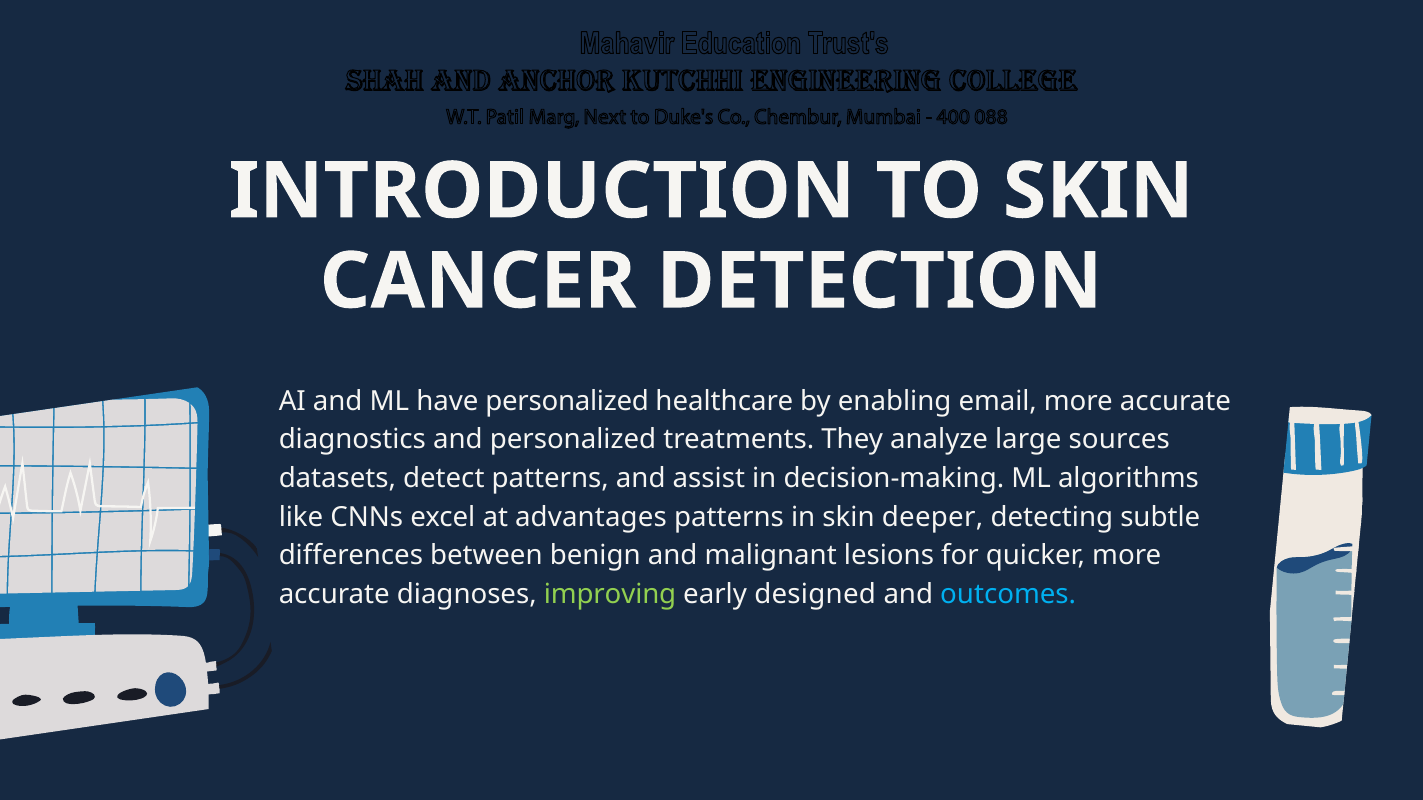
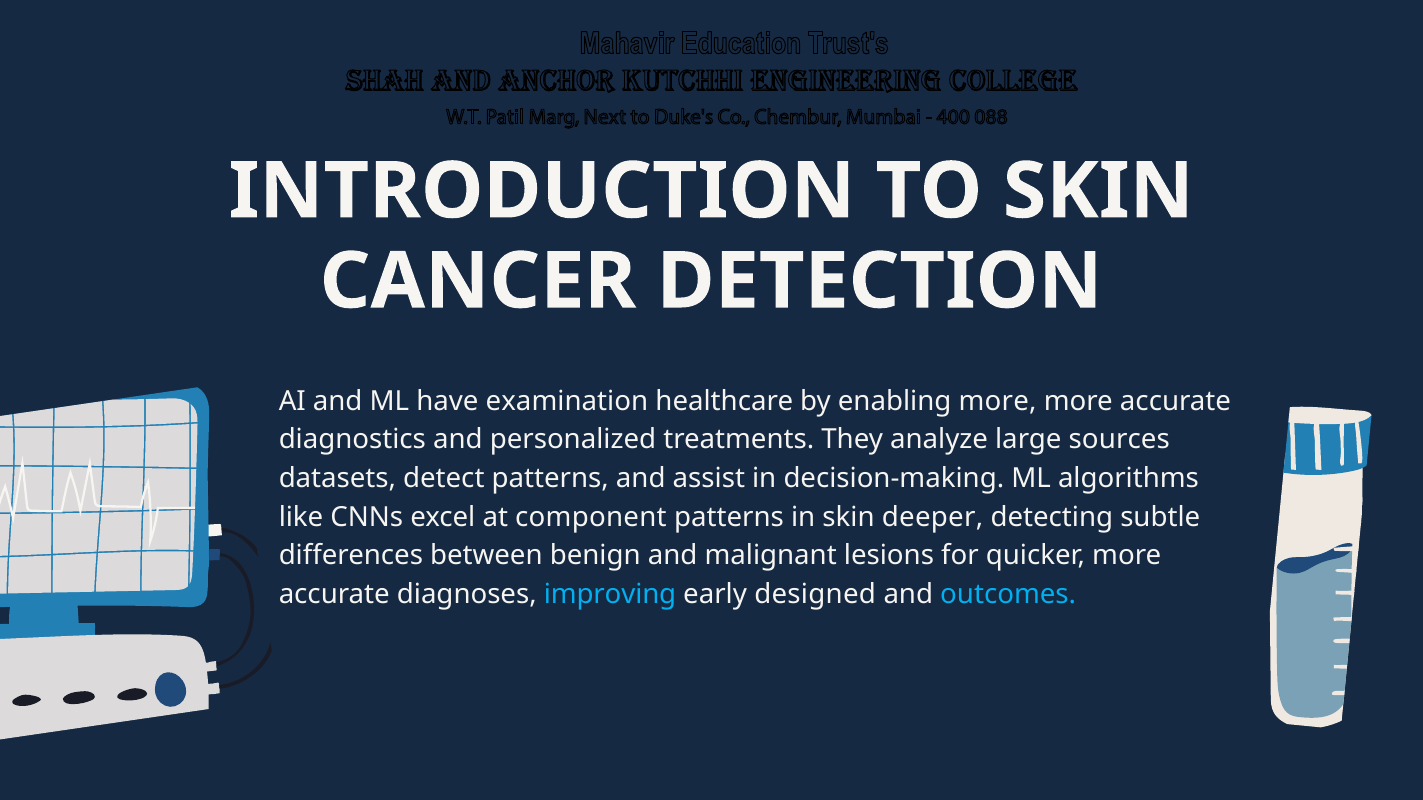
have personalized: personalized -> examination
enabling email: email -> more
advantages: advantages -> component
improving colour: light green -> light blue
